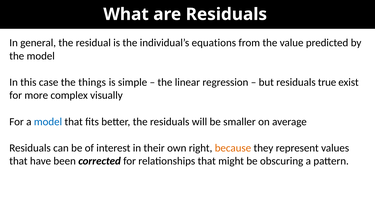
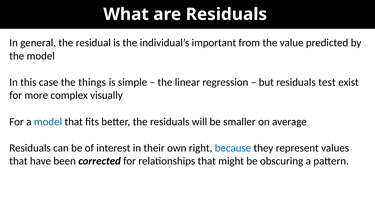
equations: equations -> important
true: true -> test
because colour: orange -> blue
